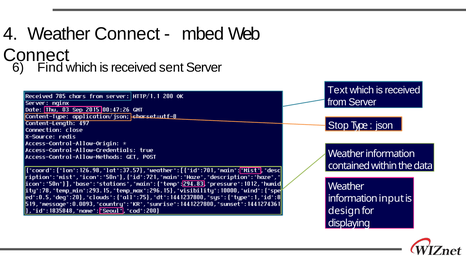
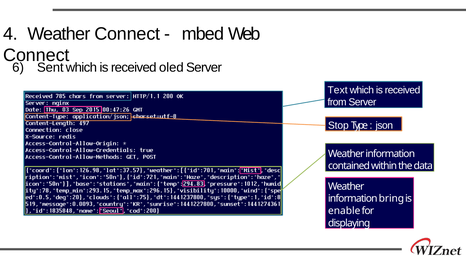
Find: Find -> Sent
sent: sent -> oled
input: input -> bring
design: design -> enable
